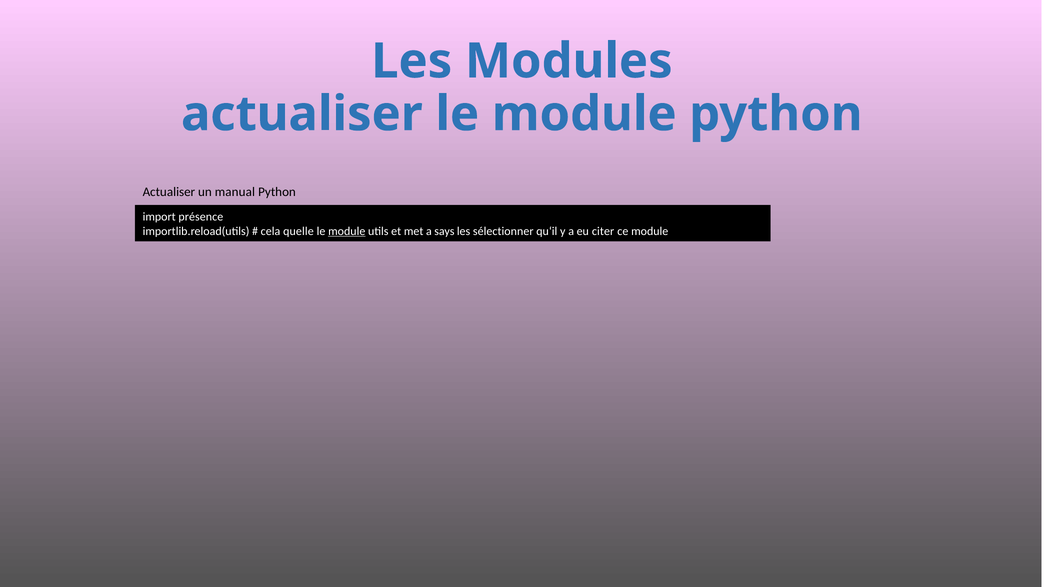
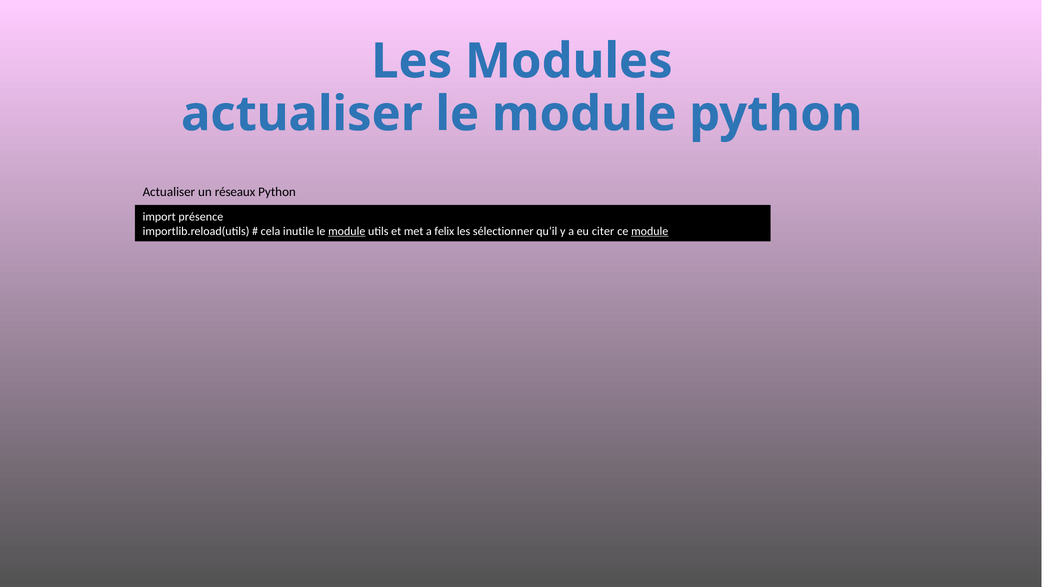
manual: manual -> réseaux
quelle: quelle -> inutile
says: says -> felix
module at (650, 231) underline: none -> present
